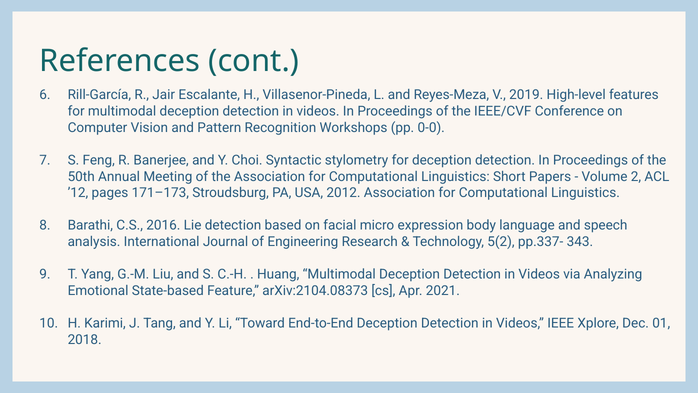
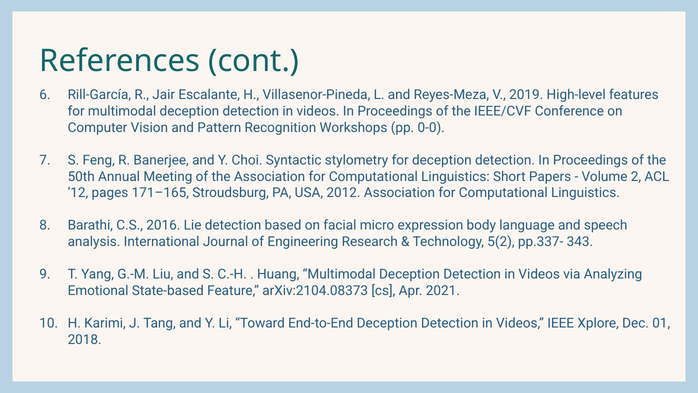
171–173: 171–173 -> 171–165
